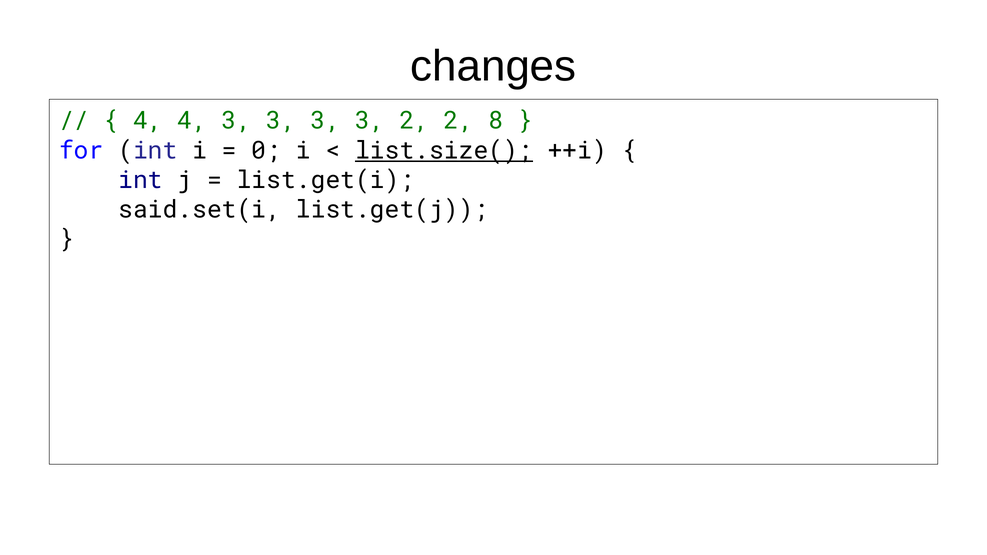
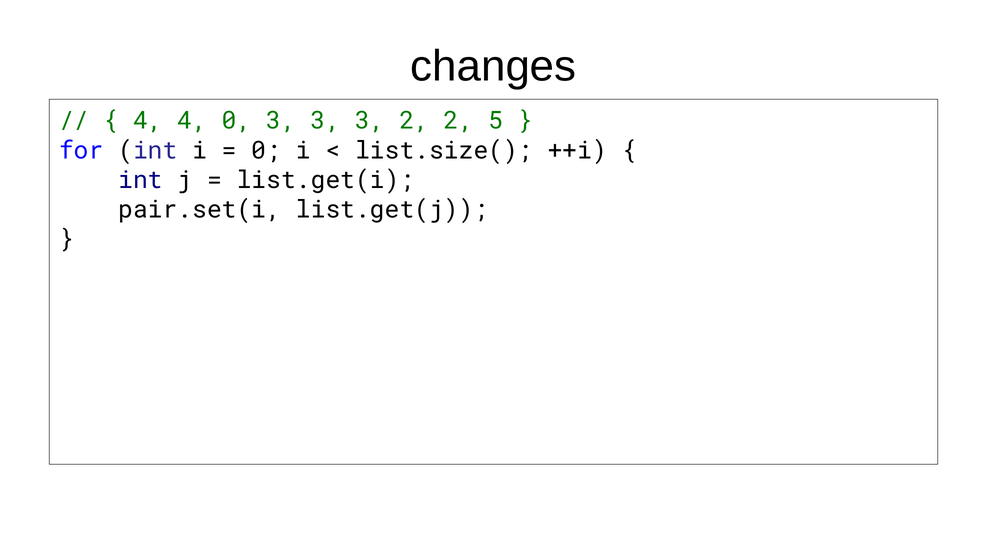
4 3: 3 -> 0
8: 8 -> 5
list.size( underline: present -> none
said.set(i: said.set(i -> pair.set(i
